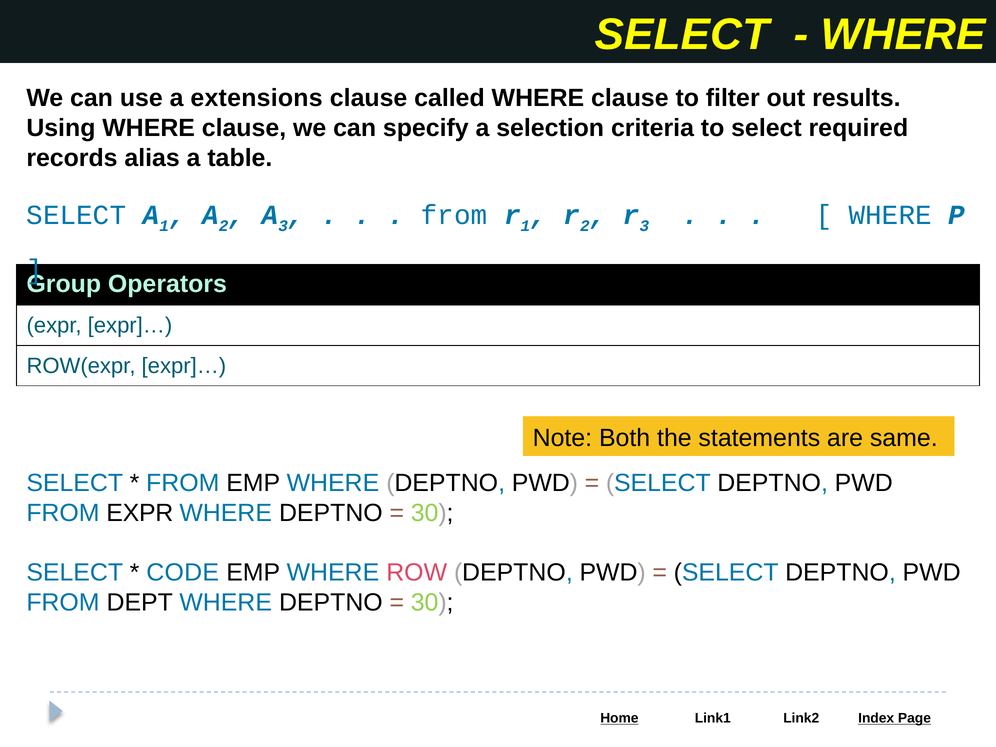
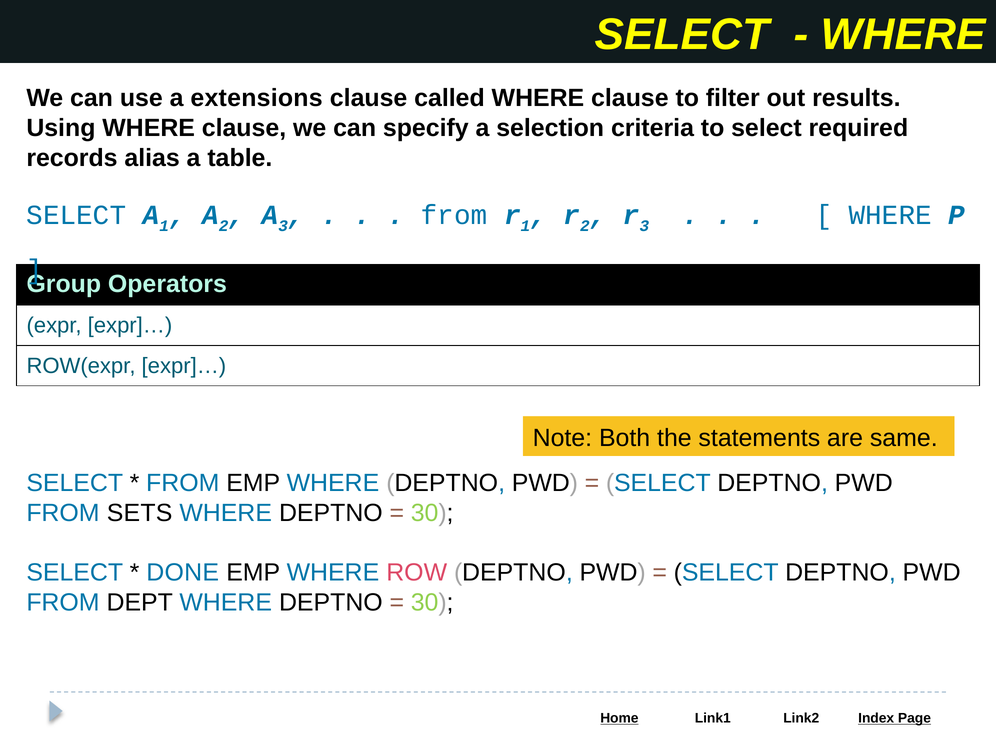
FROM EXPR: EXPR -> SETS
CODE: CODE -> DONE
